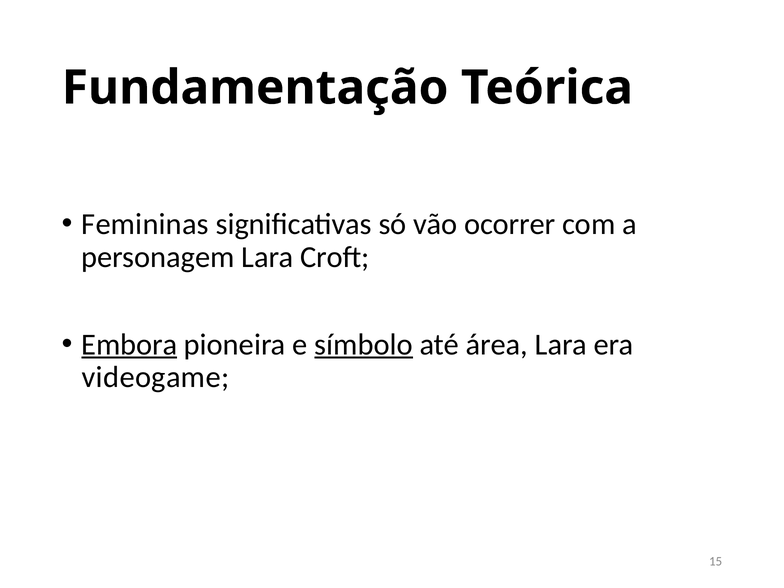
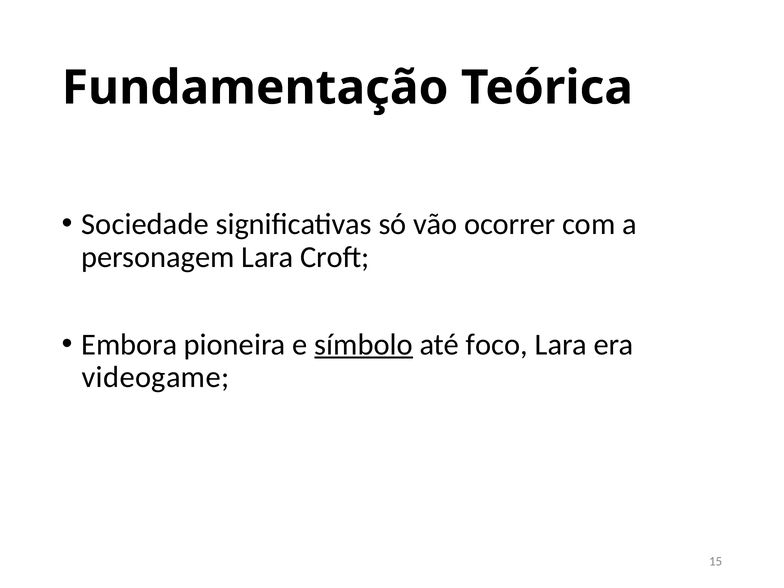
Femininas: Femininas -> Sociedade
Embora underline: present -> none
área: área -> foco
